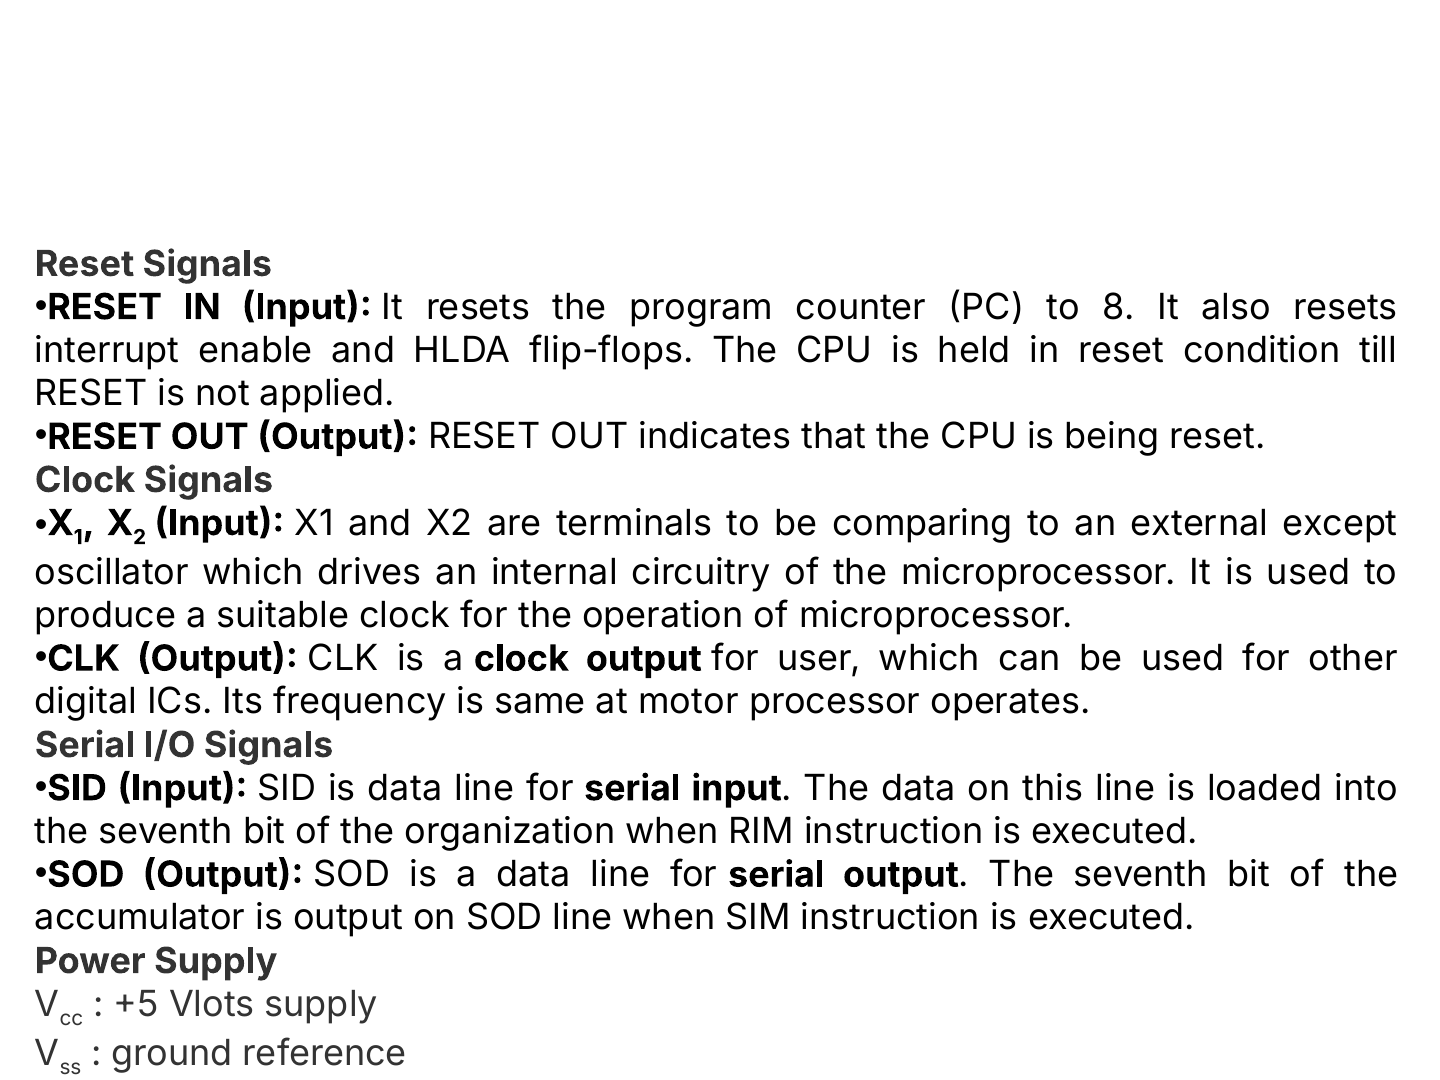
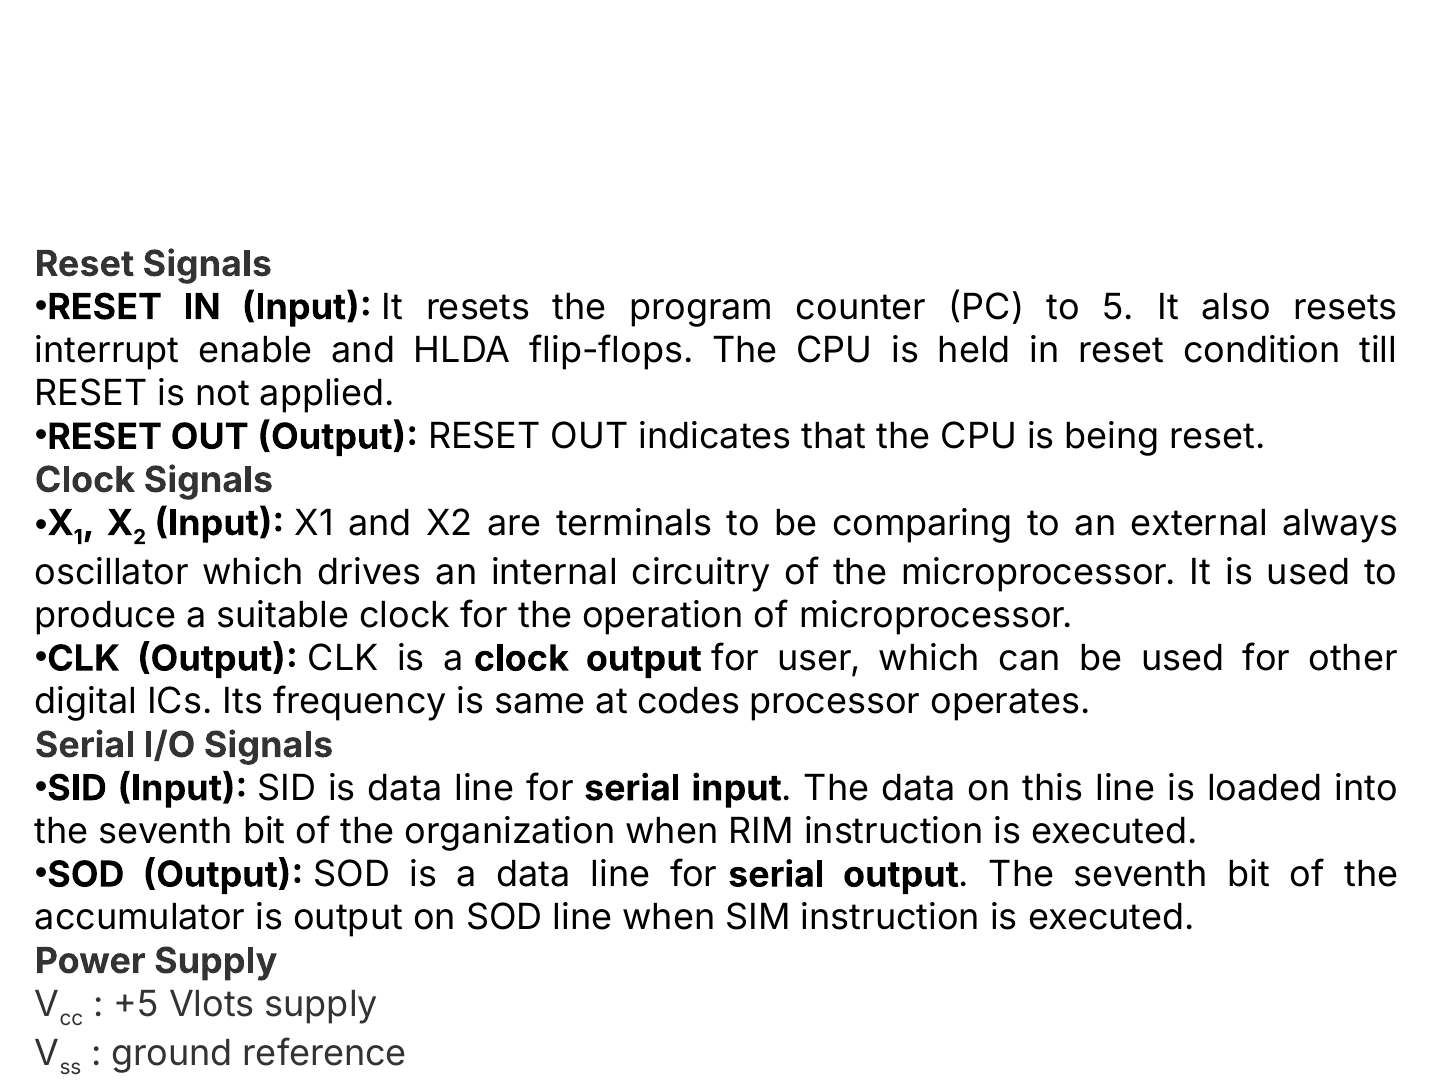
8: 8 -> 5
except: except -> always
motor: motor -> codes
